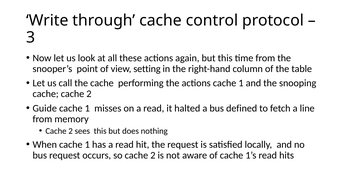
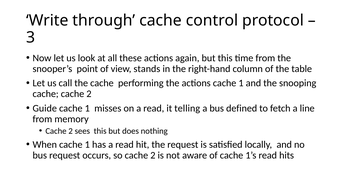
setting: setting -> stands
halted: halted -> telling
